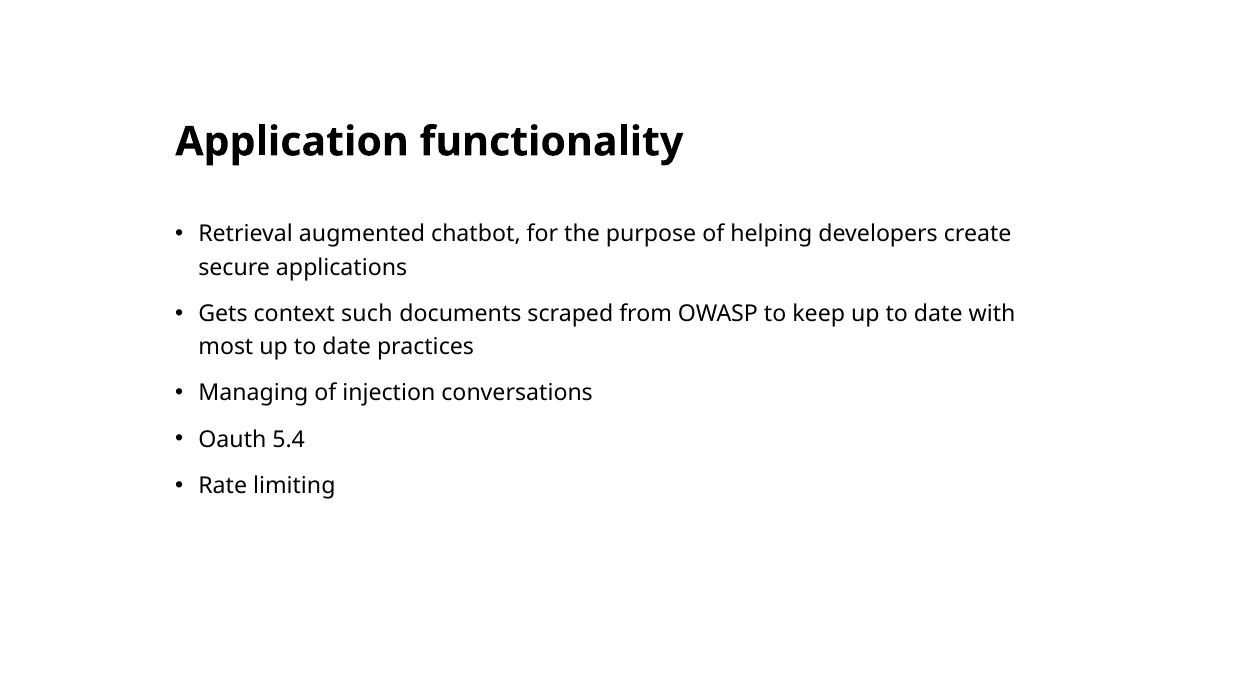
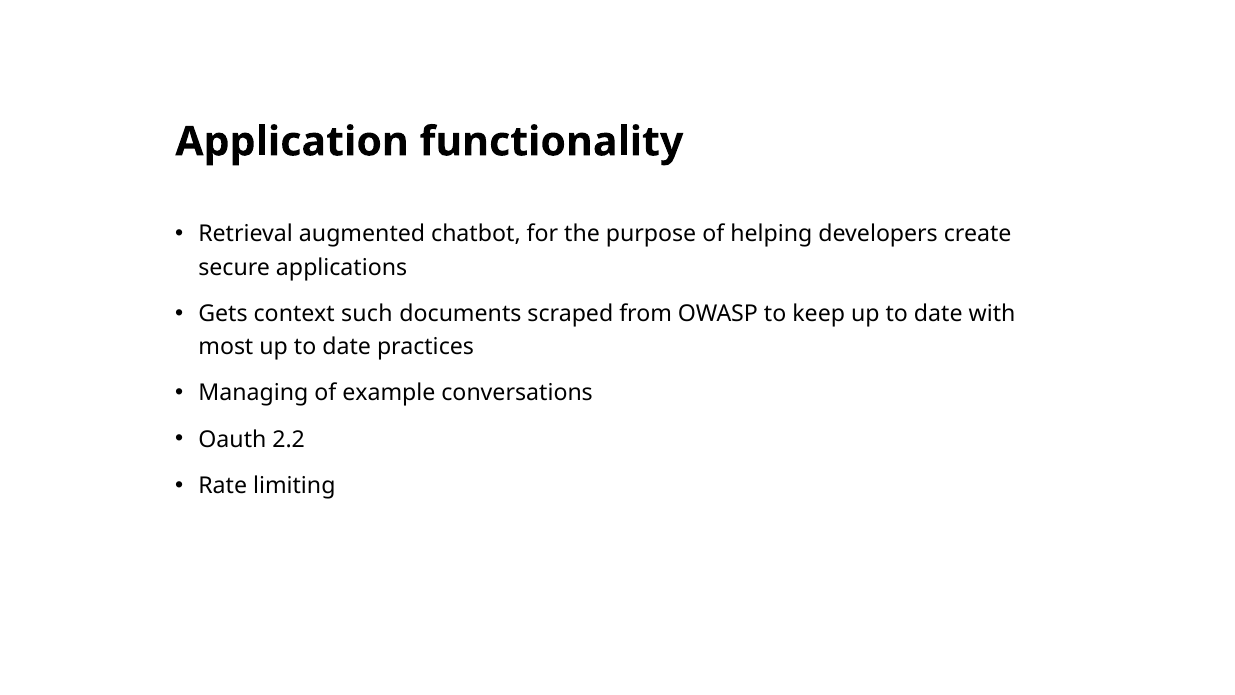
injection: injection -> example
5.4: 5.4 -> 2.2
